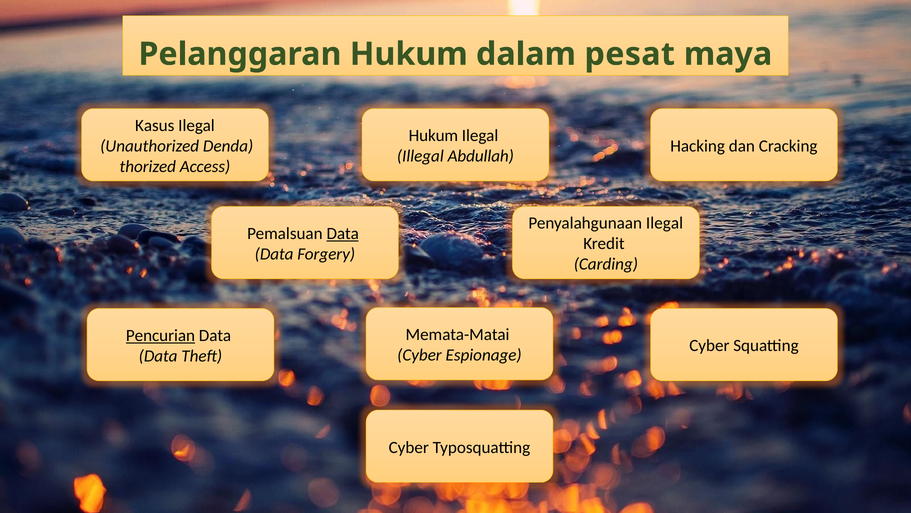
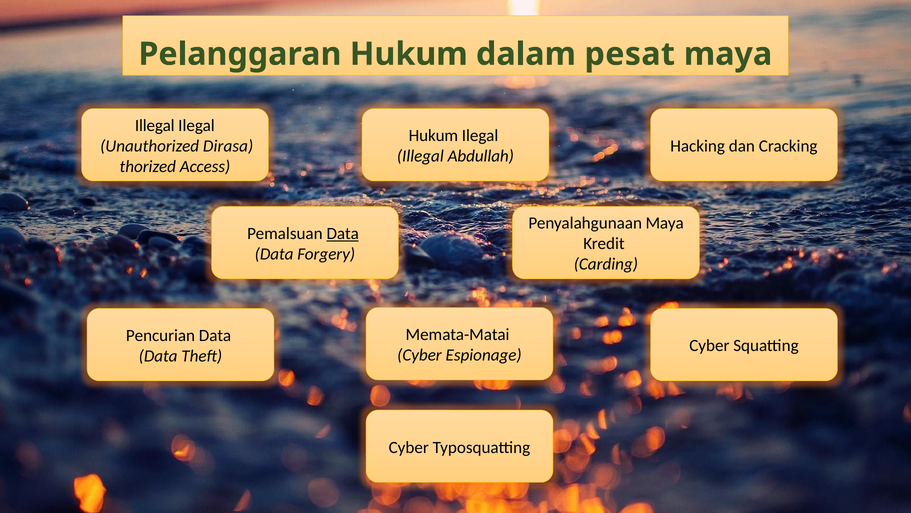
Kasus at (155, 125): Kasus -> Illegal
Denda: Denda -> Dirasa
Penyalahgunaan Ilegal: Ilegal -> Maya
Pencurian underline: present -> none
